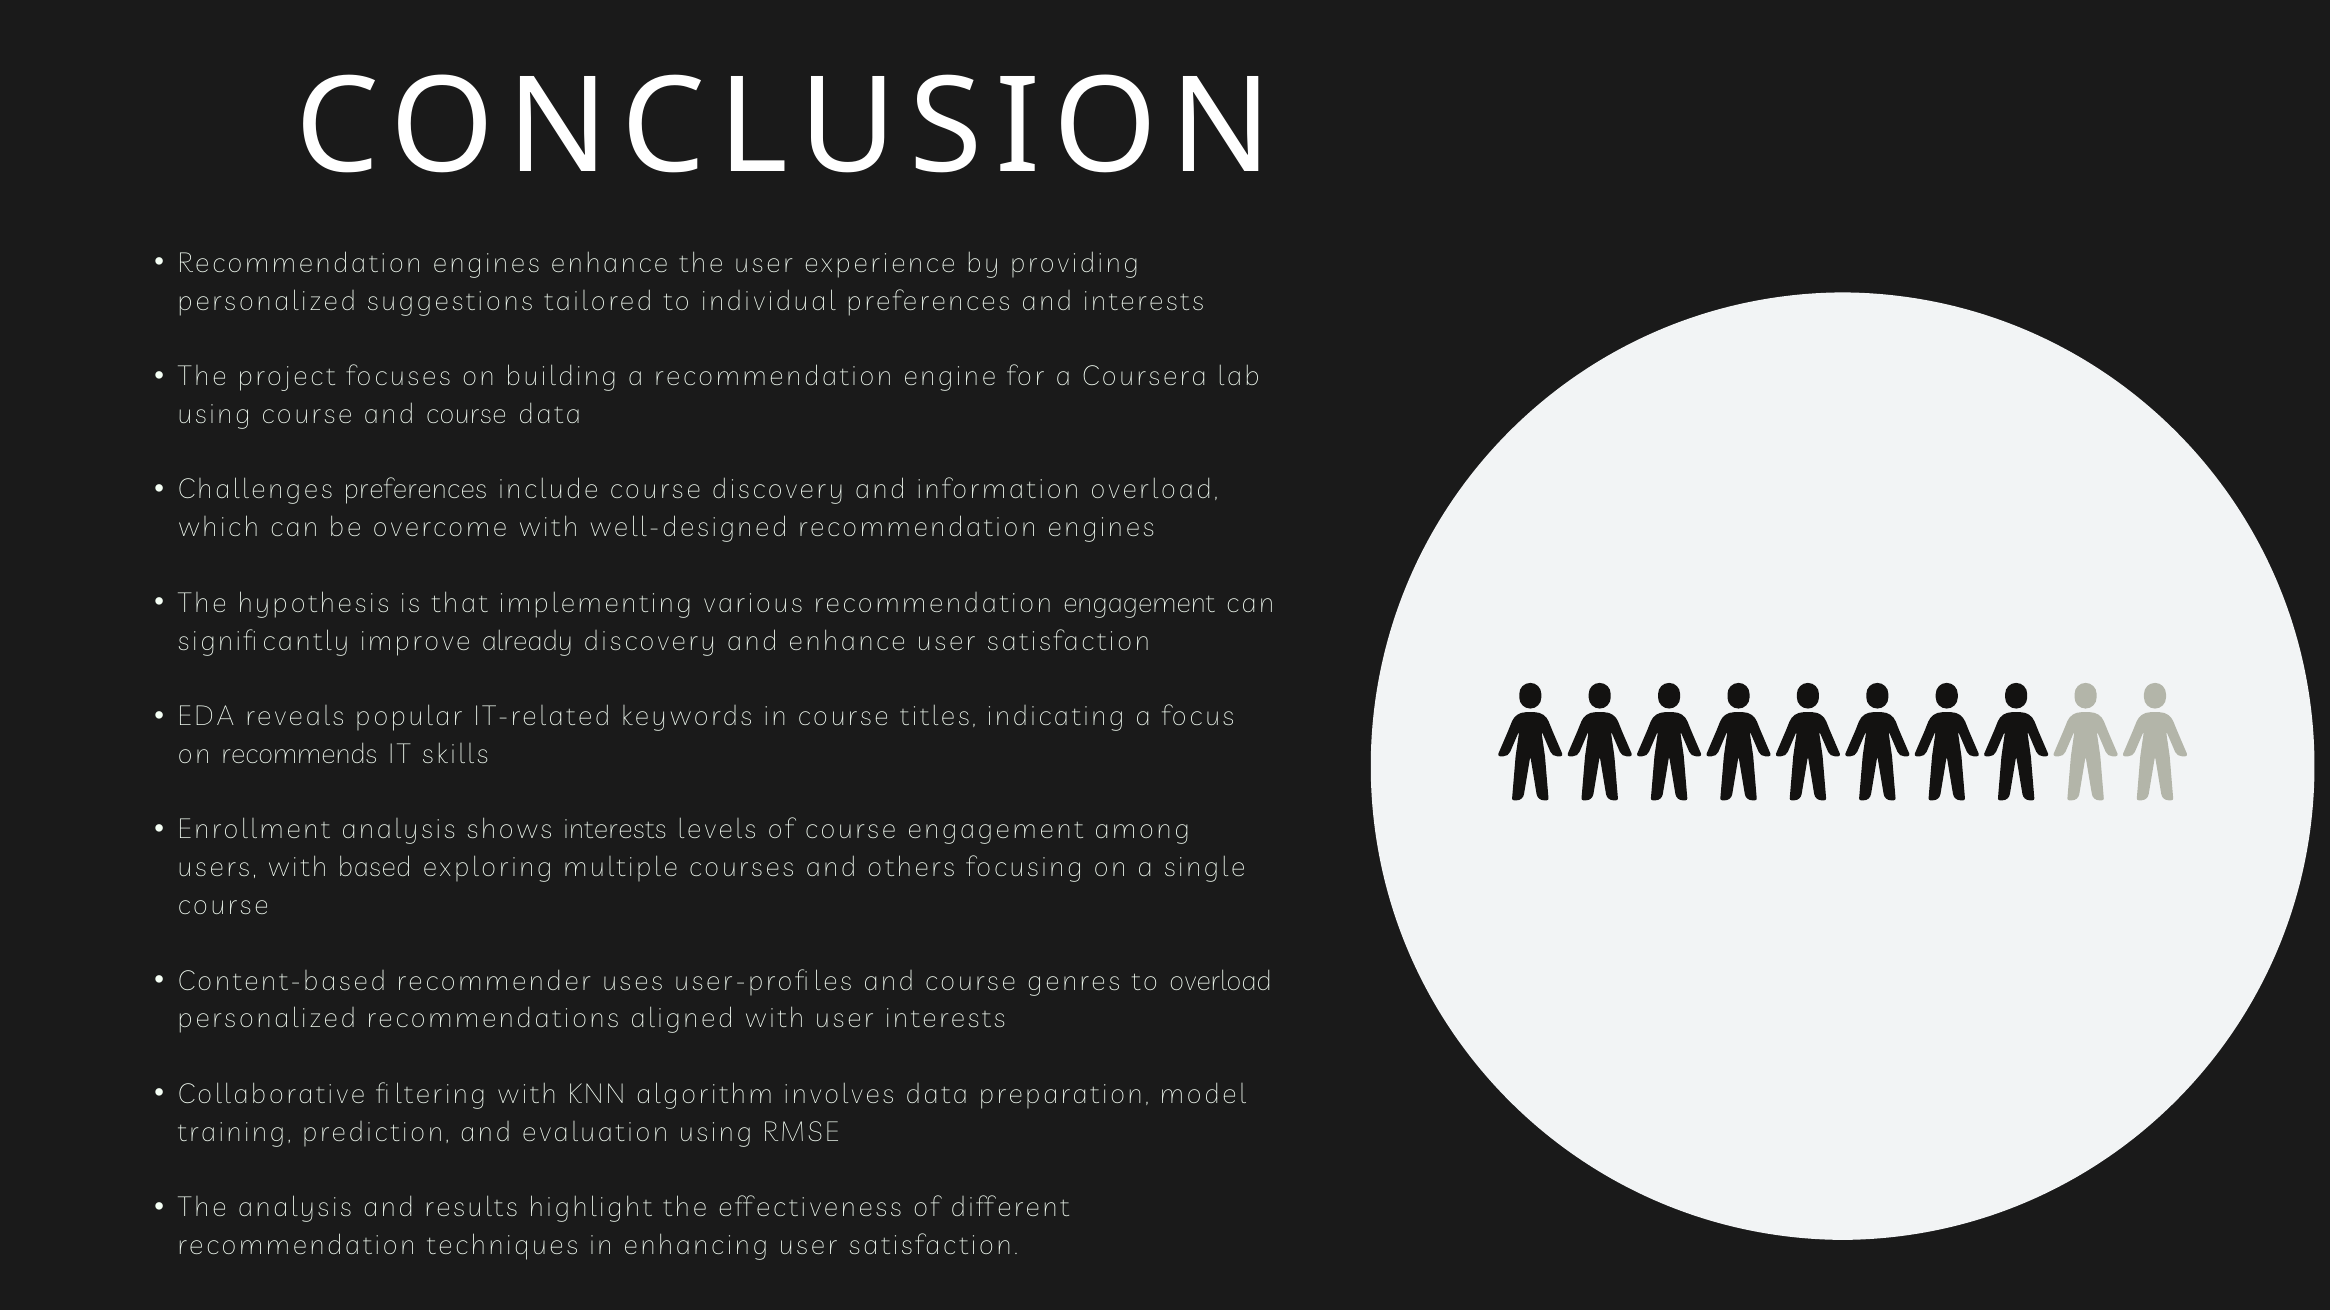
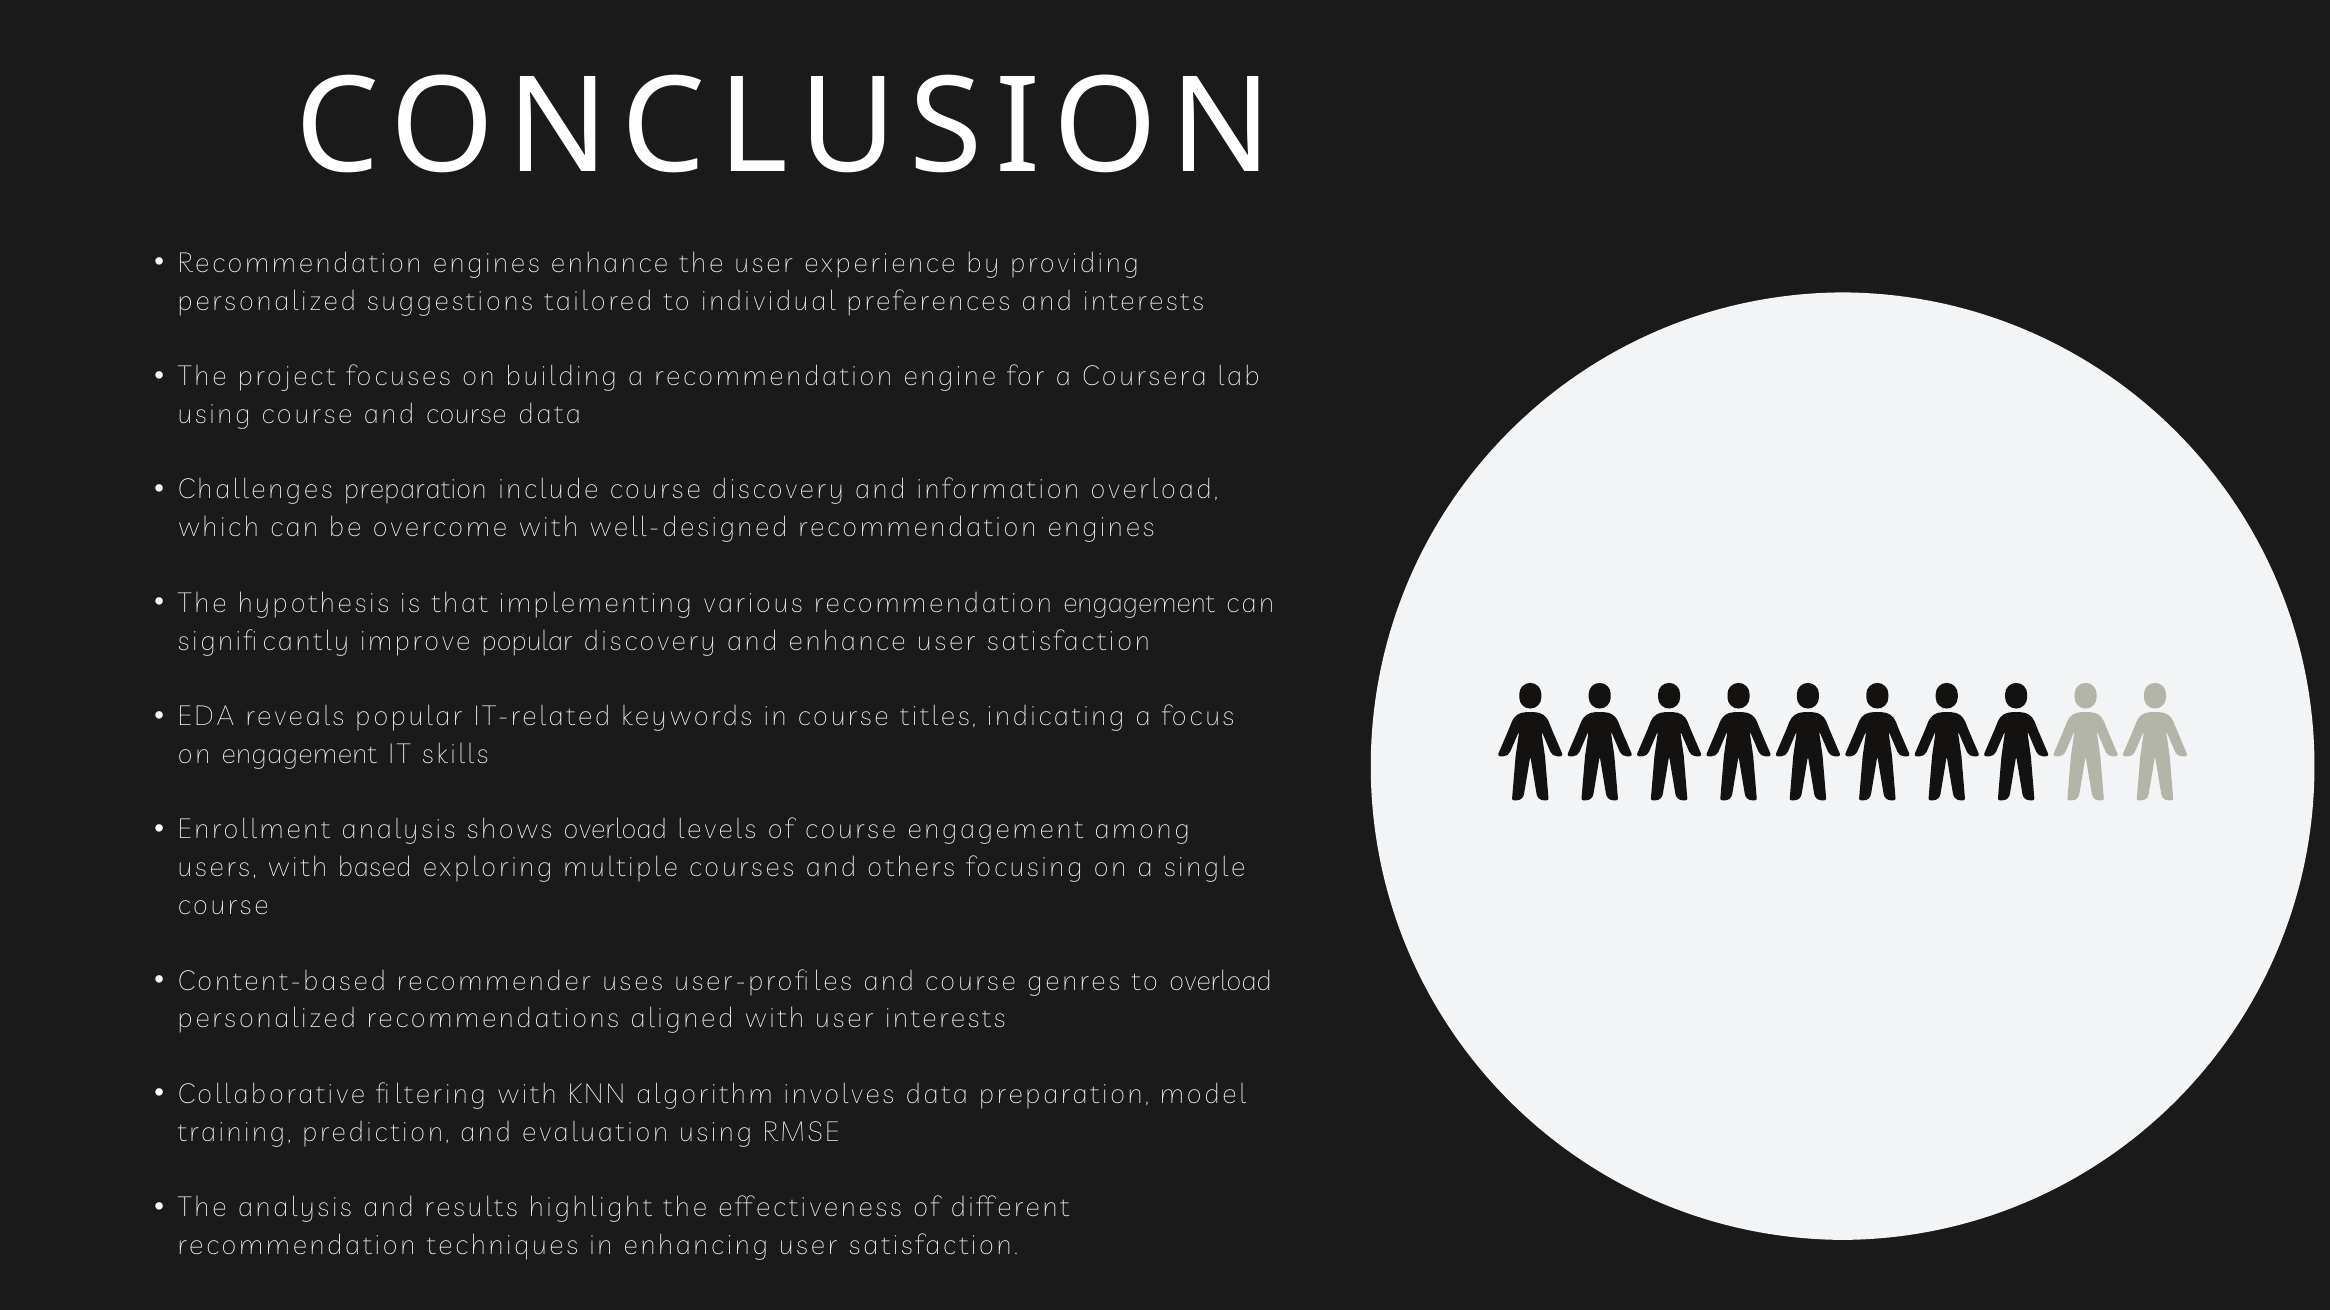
Challenges preferences: preferences -> preparation
improve already: already -> popular
on recommends: recommends -> engagement
shows interests: interests -> overload
